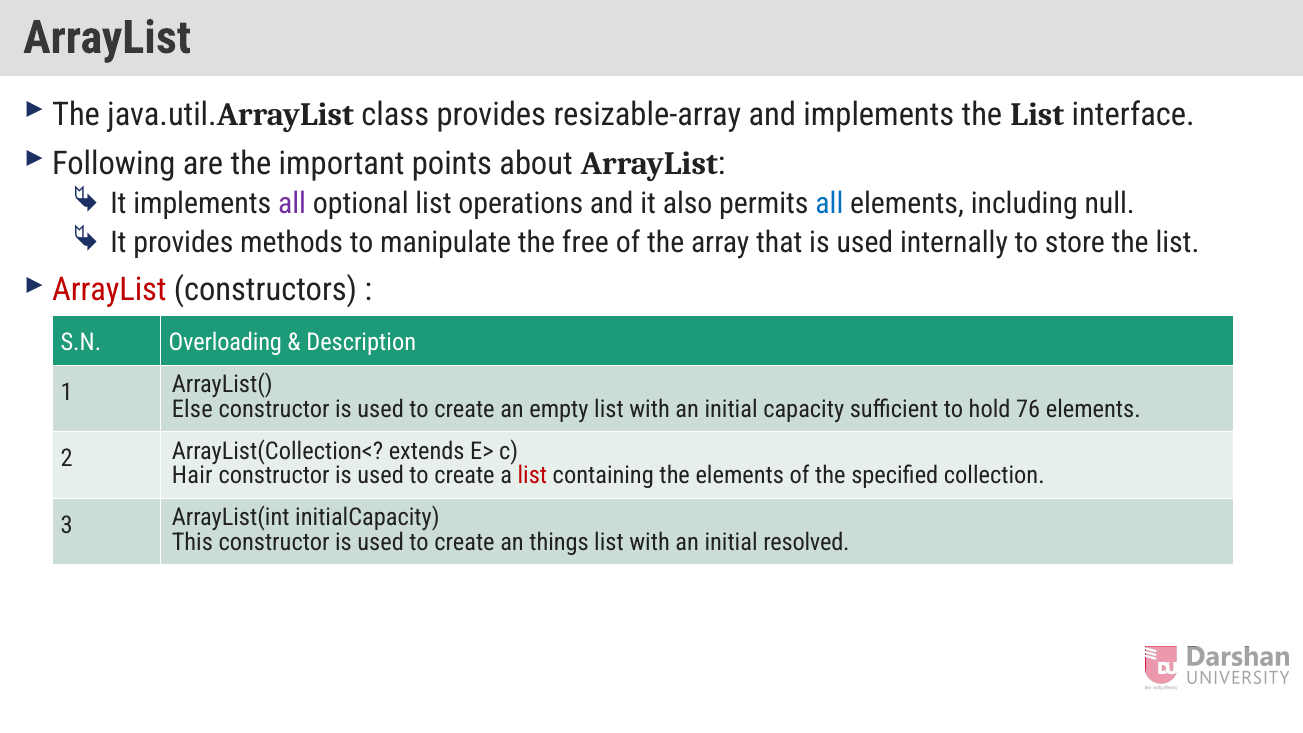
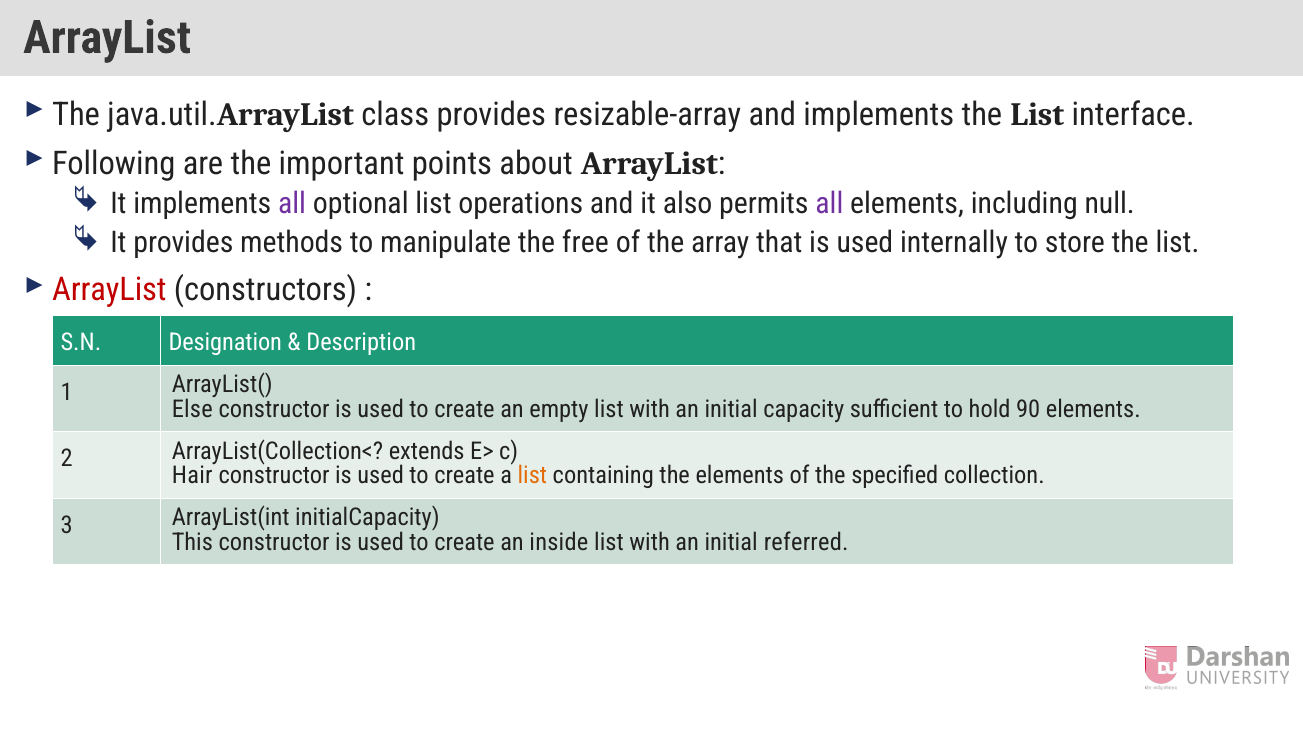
all at (829, 204) colour: blue -> purple
Overloading: Overloading -> Designation
76: 76 -> 90
list at (532, 476) colour: red -> orange
things: things -> inside
resolved: resolved -> referred
